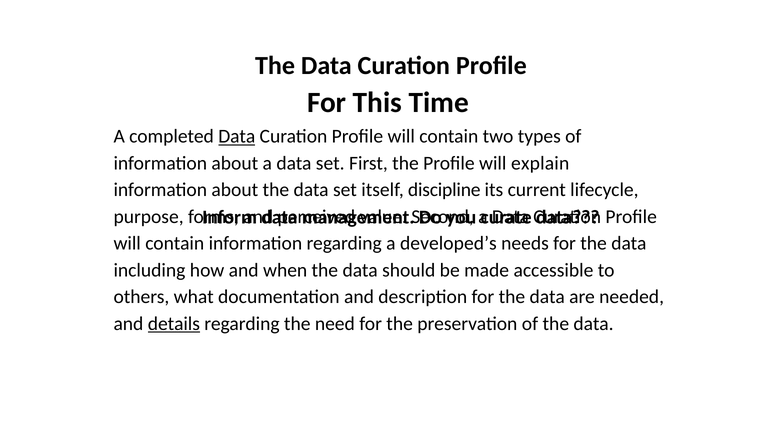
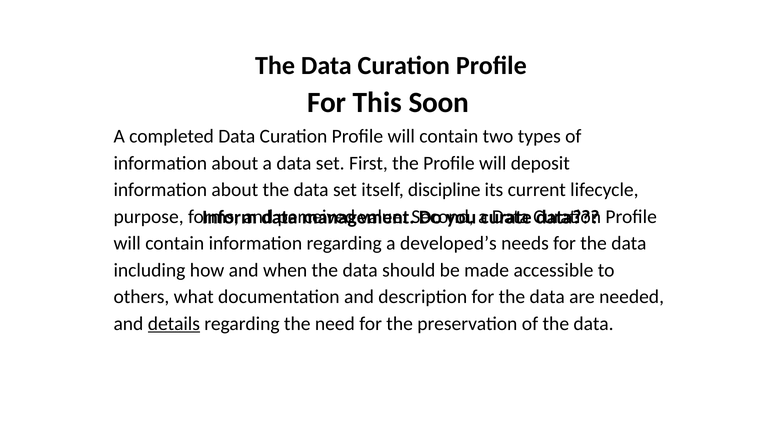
Time: Time -> Soon
Data at (237, 136) underline: present -> none
explain: explain -> deposit
